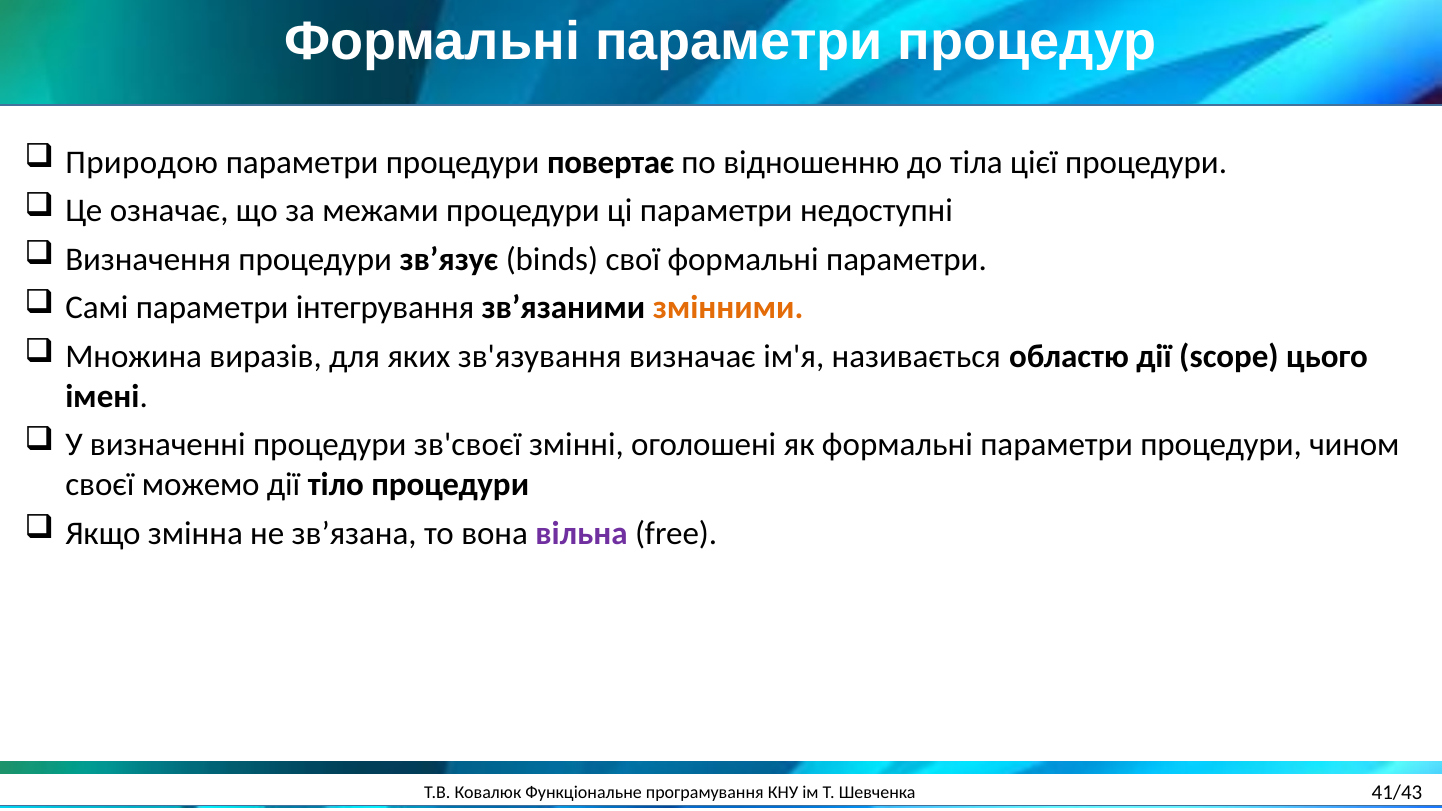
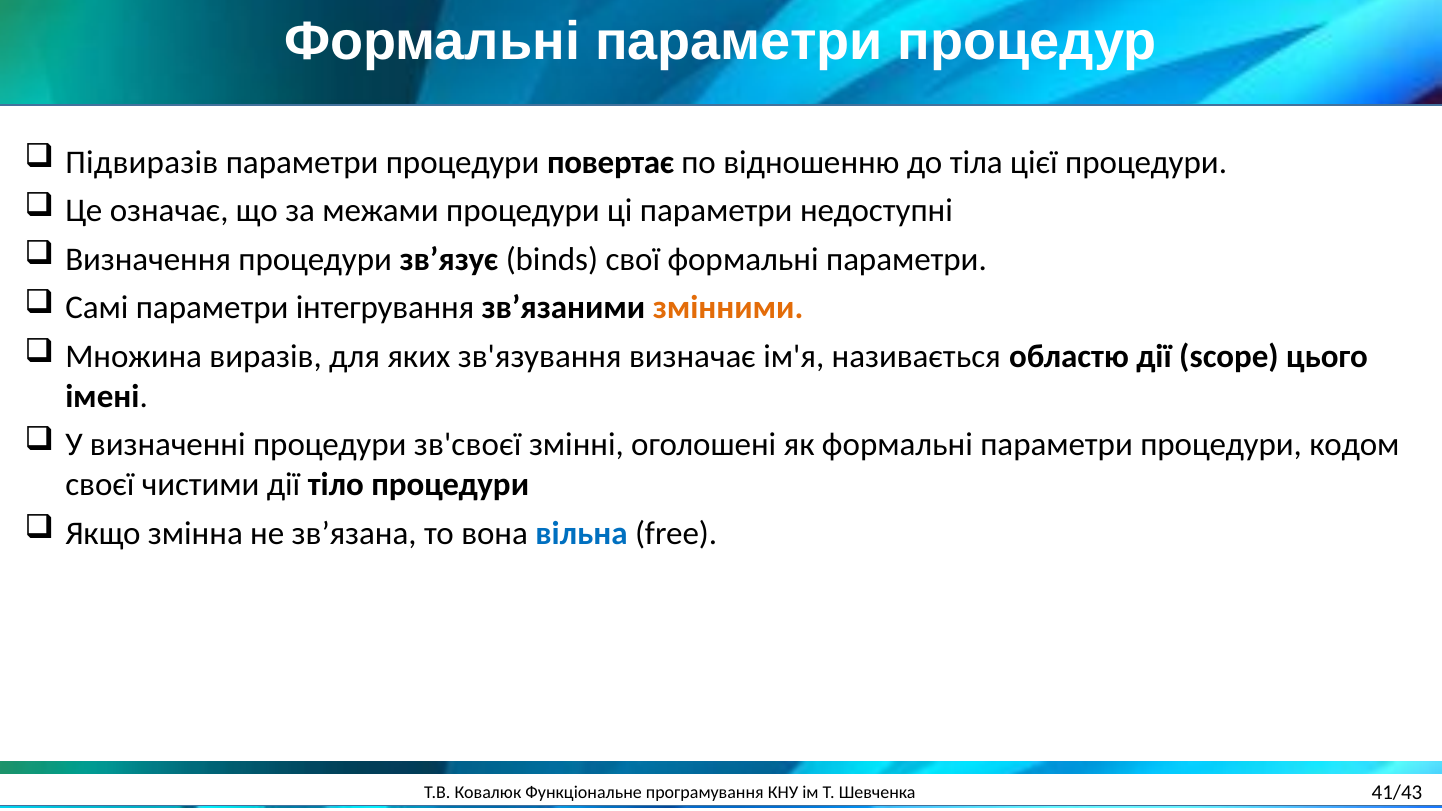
Природою: Природою -> Підвиразів
чином: чином -> кодом
можемо: можемо -> чистими
вільна colour: purple -> blue
